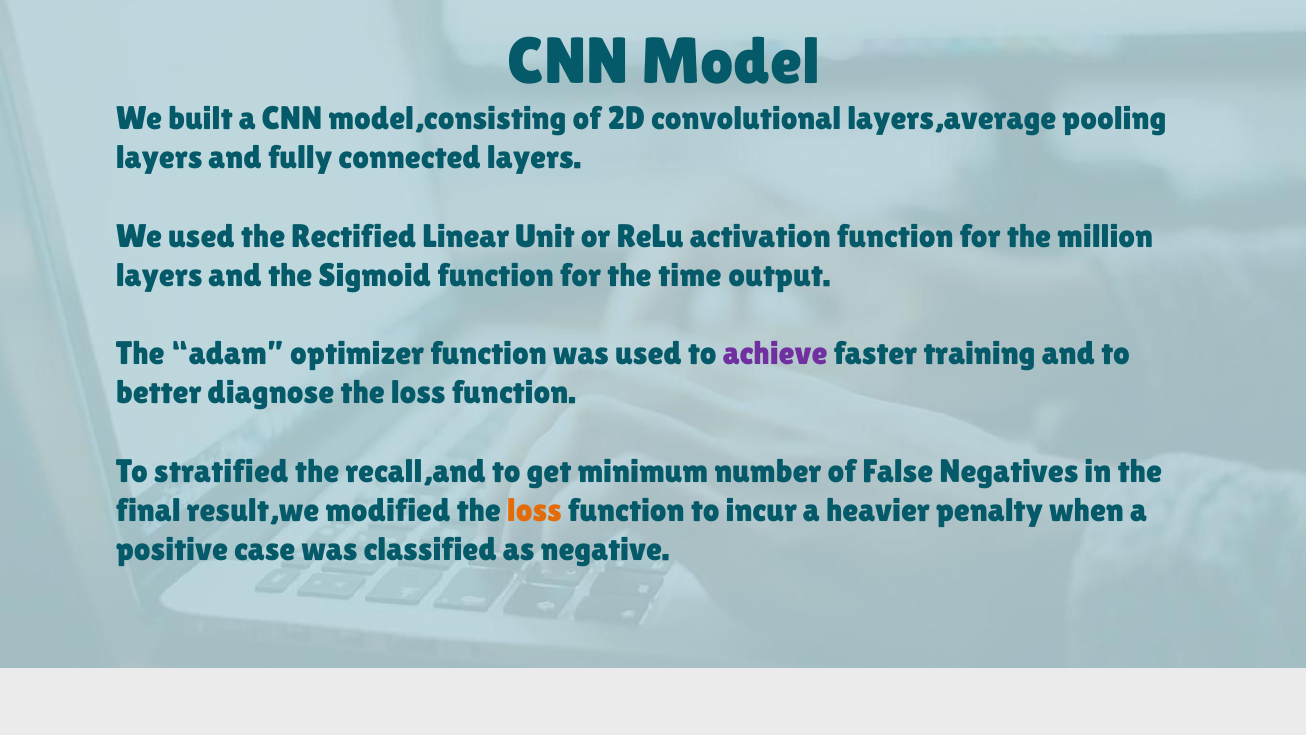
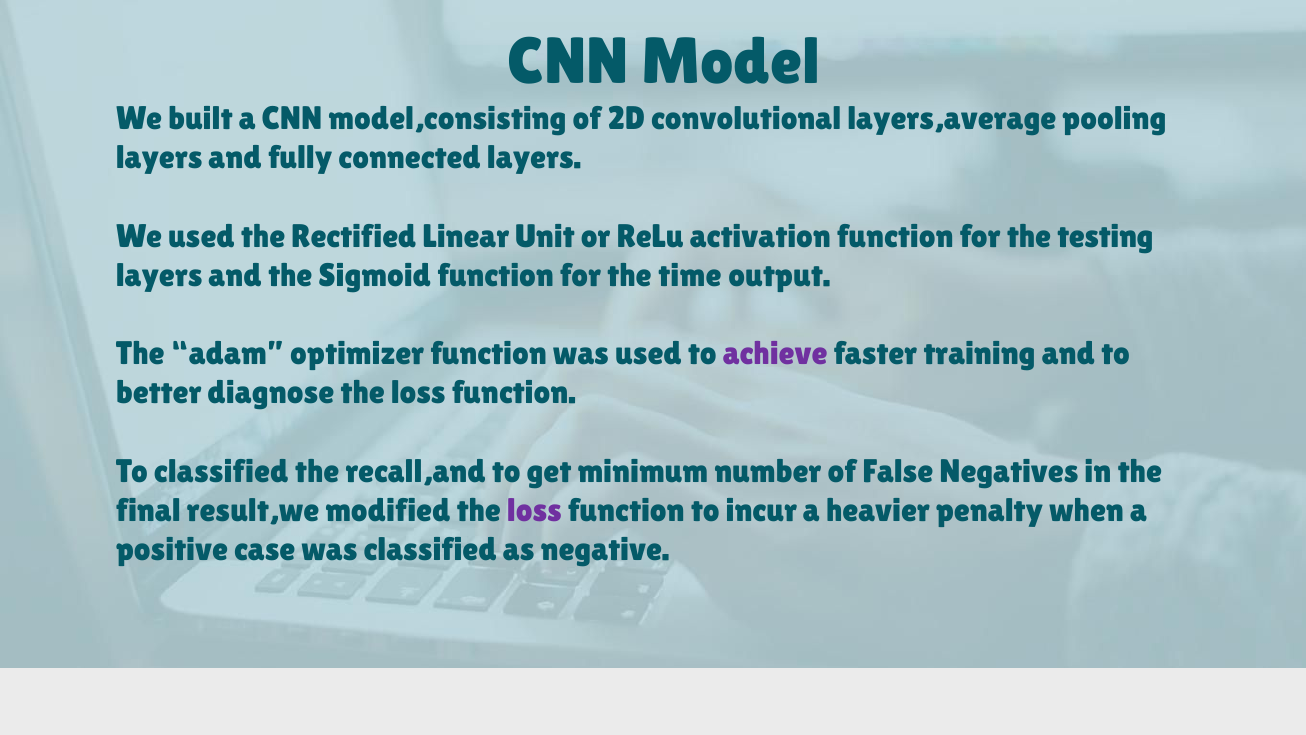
million: million -> testing
To stratified: stratified -> classified
loss at (534, 511) colour: orange -> purple
